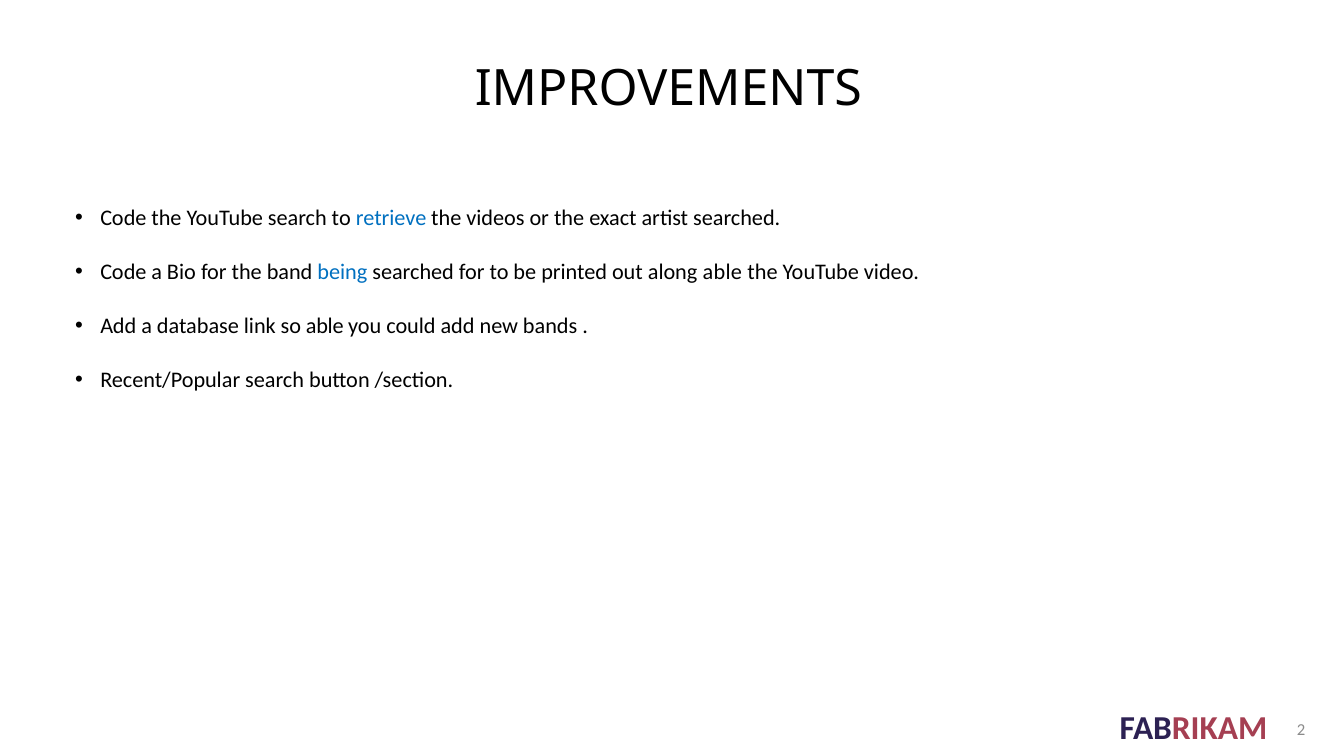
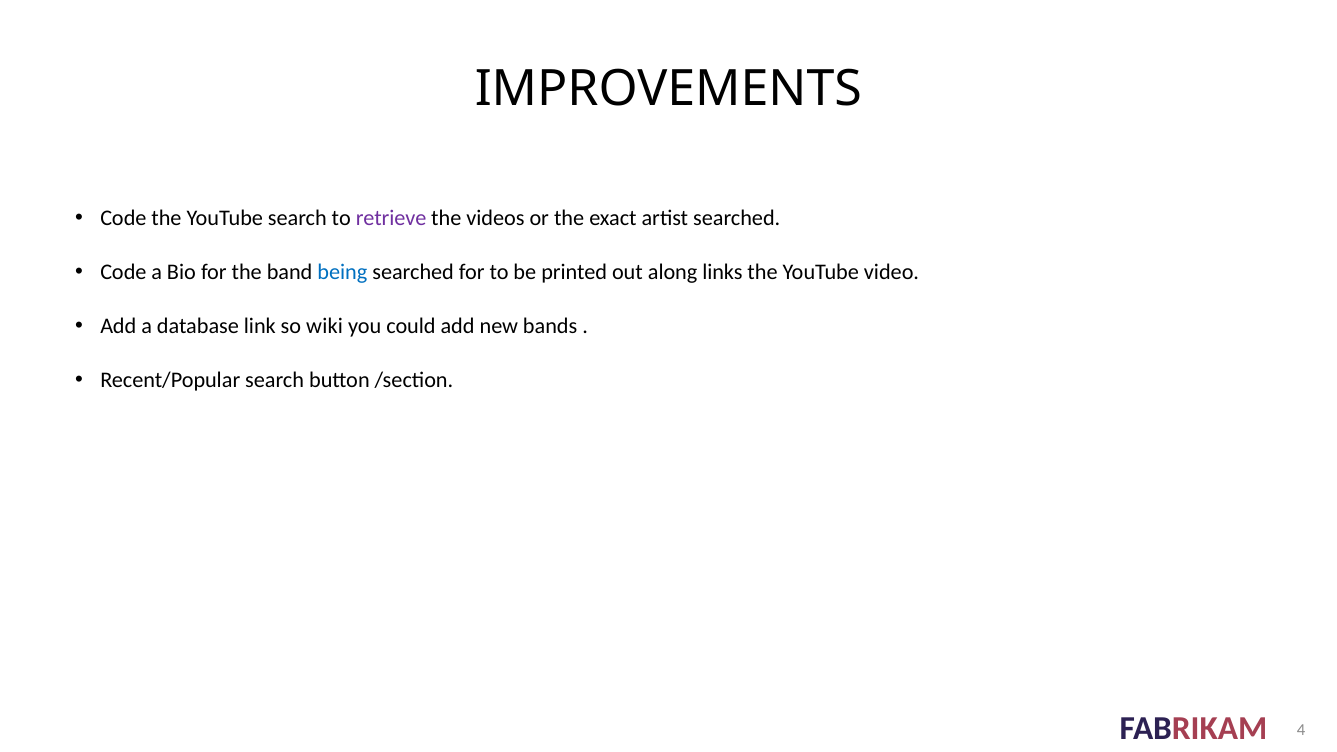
retrieve colour: blue -> purple
along able: able -> links
so able: able -> wiki
2: 2 -> 4
